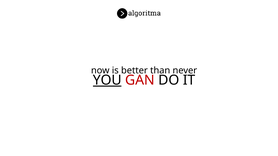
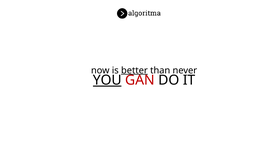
better underline: none -> present
